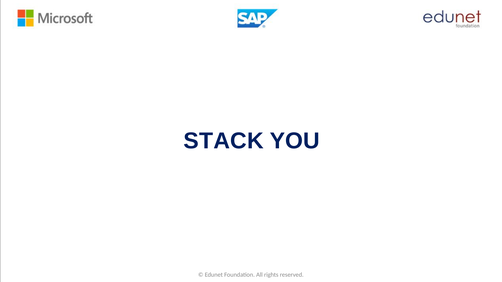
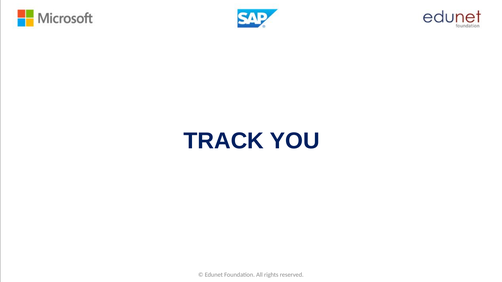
STACK: STACK -> TRACK
